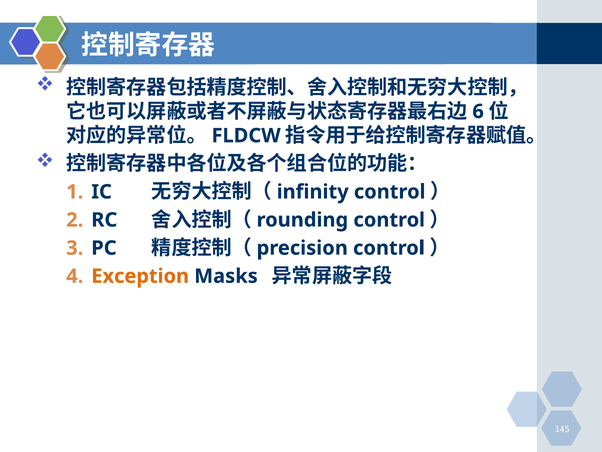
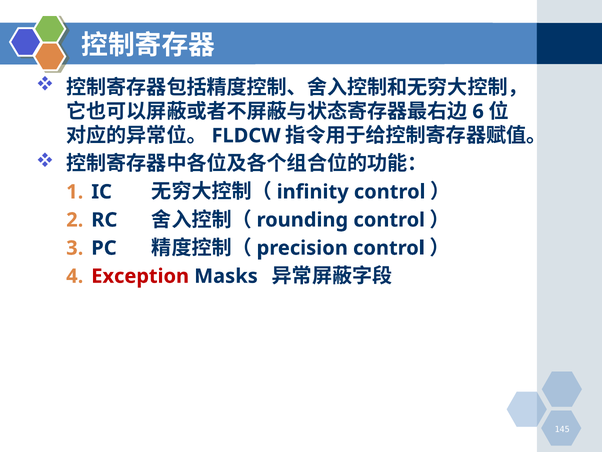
Exception colour: orange -> red
